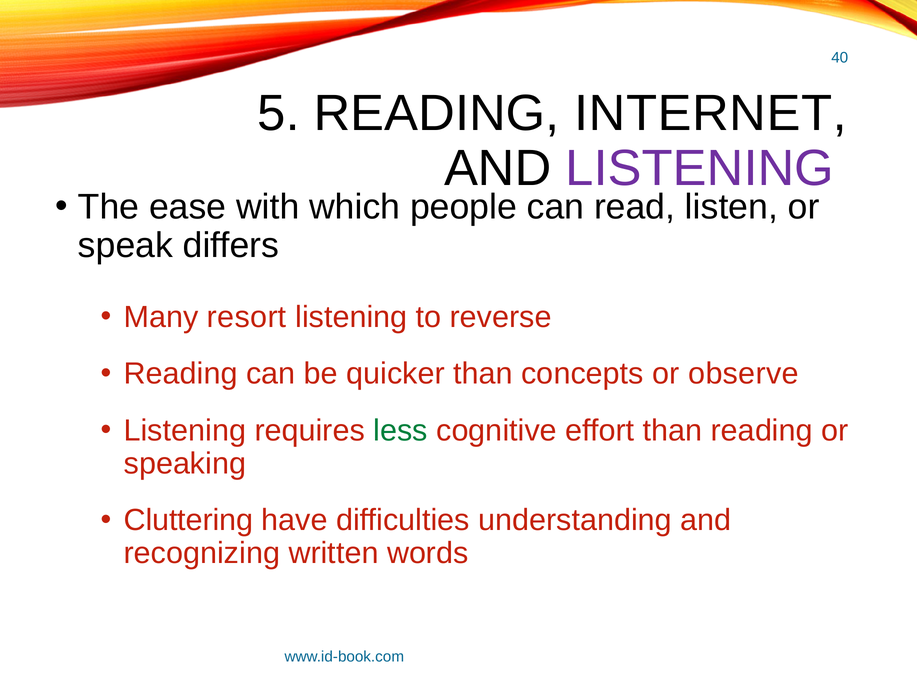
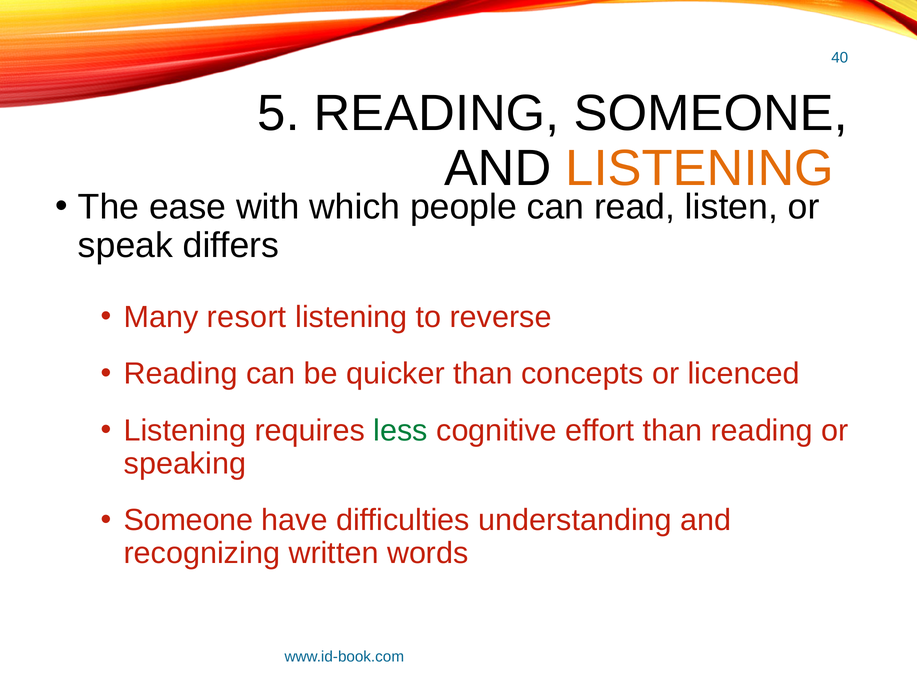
READING INTERNET: INTERNET -> SOMEONE
LISTENING at (700, 169) colour: purple -> orange
observe: observe -> licenced
Cluttering at (188, 520): Cluttering -> Someone
